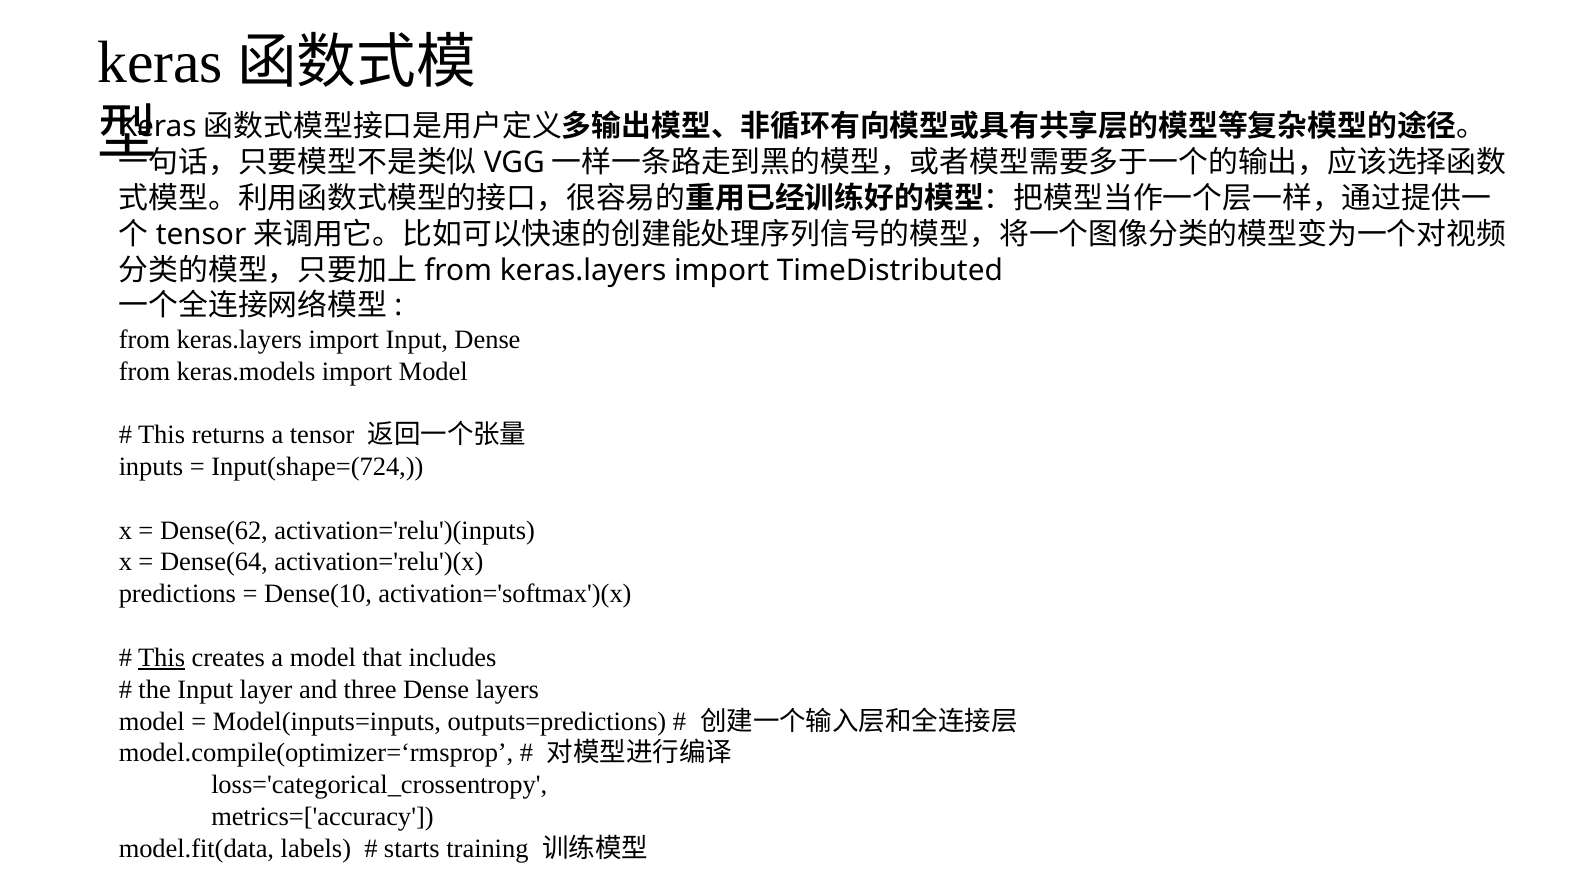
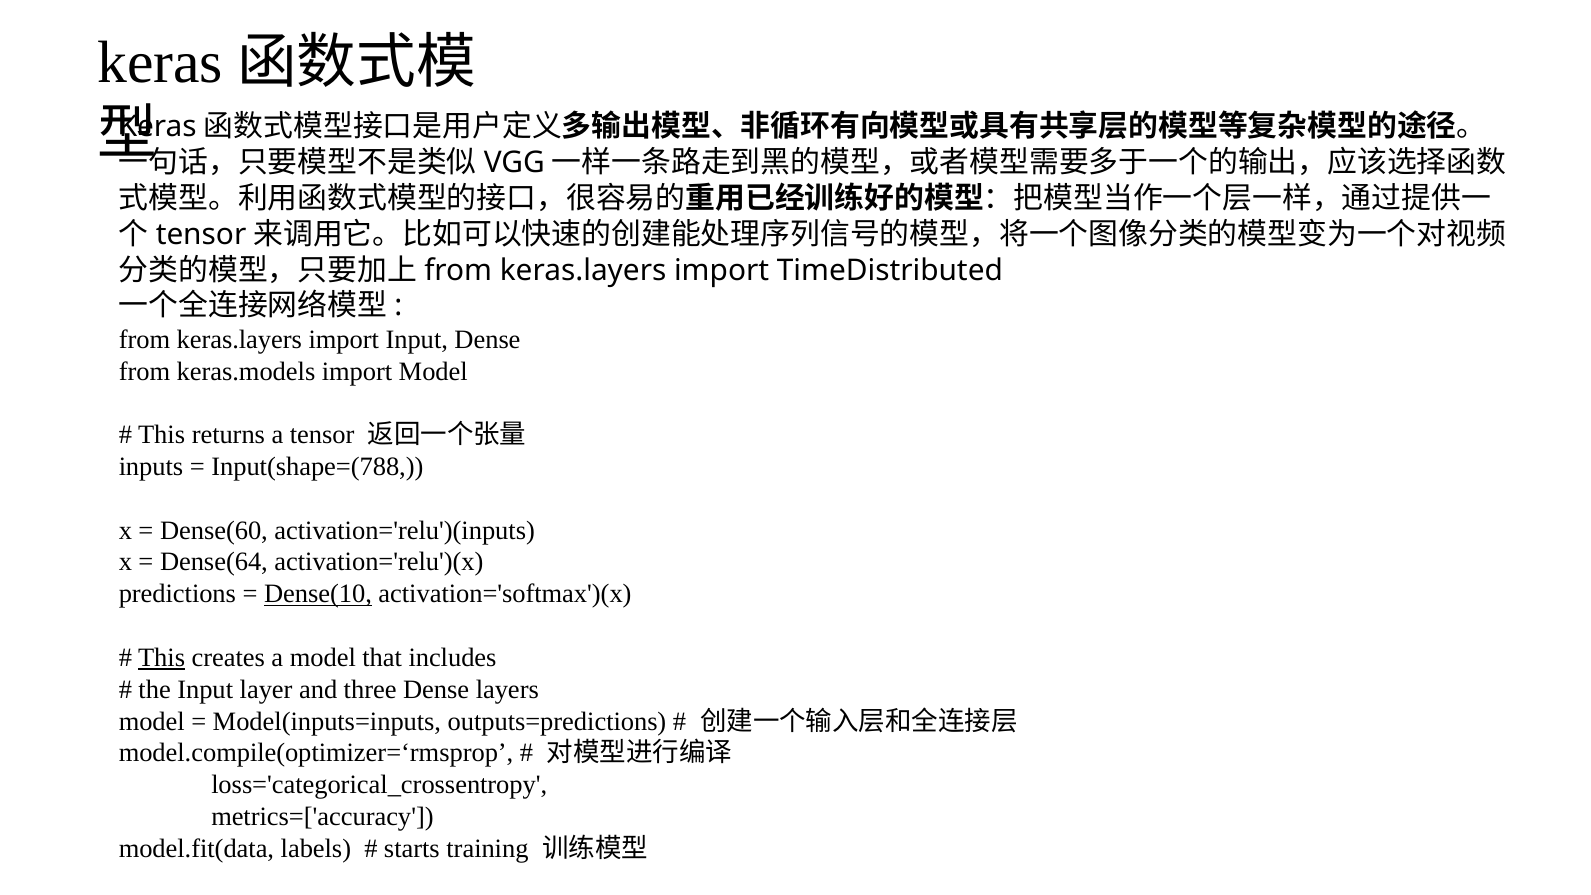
Input(shape=(724: Input(shape=(724 -> Input(shape=(788
Dense(62: Dense(62 -> Dense(60
Dense(10 underline: none -> present
